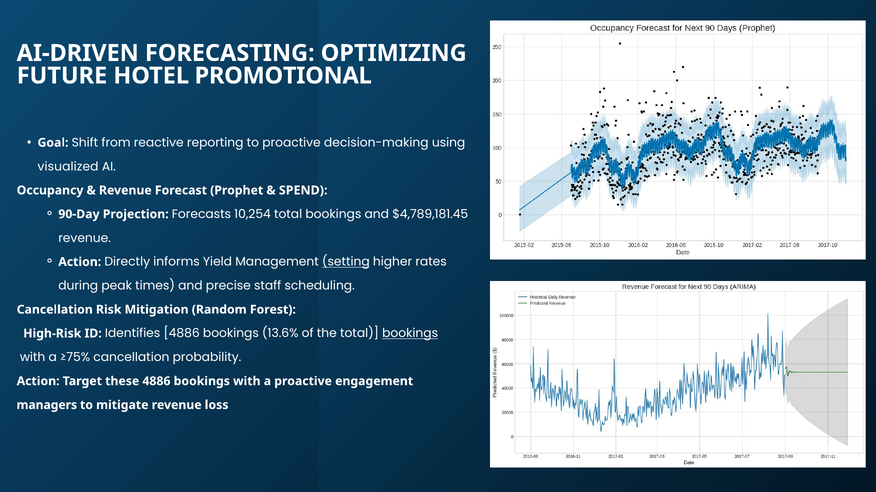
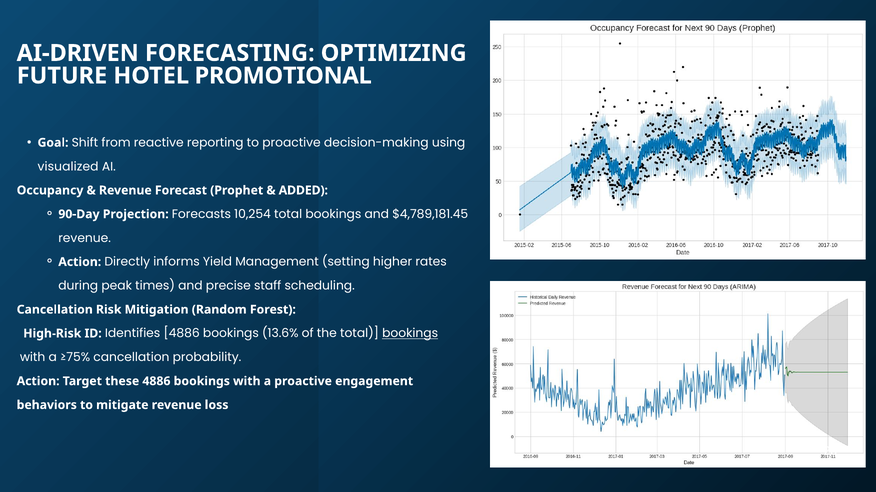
SPEND: SPEND -> ADDED
setting underline: present -> none
managers: managers -> behaviors
